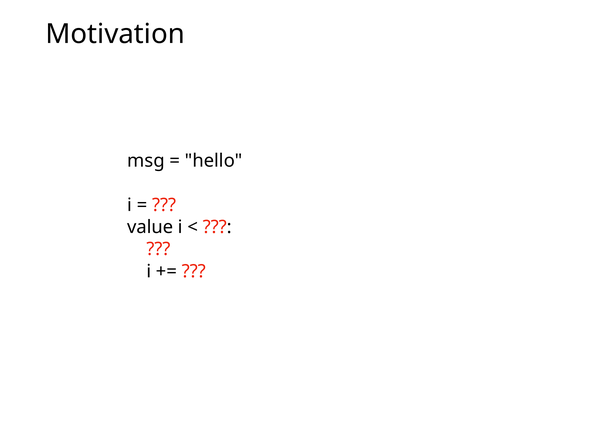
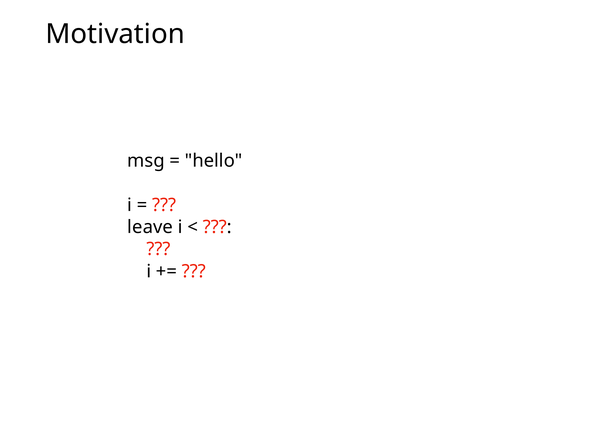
value: value -> leave
